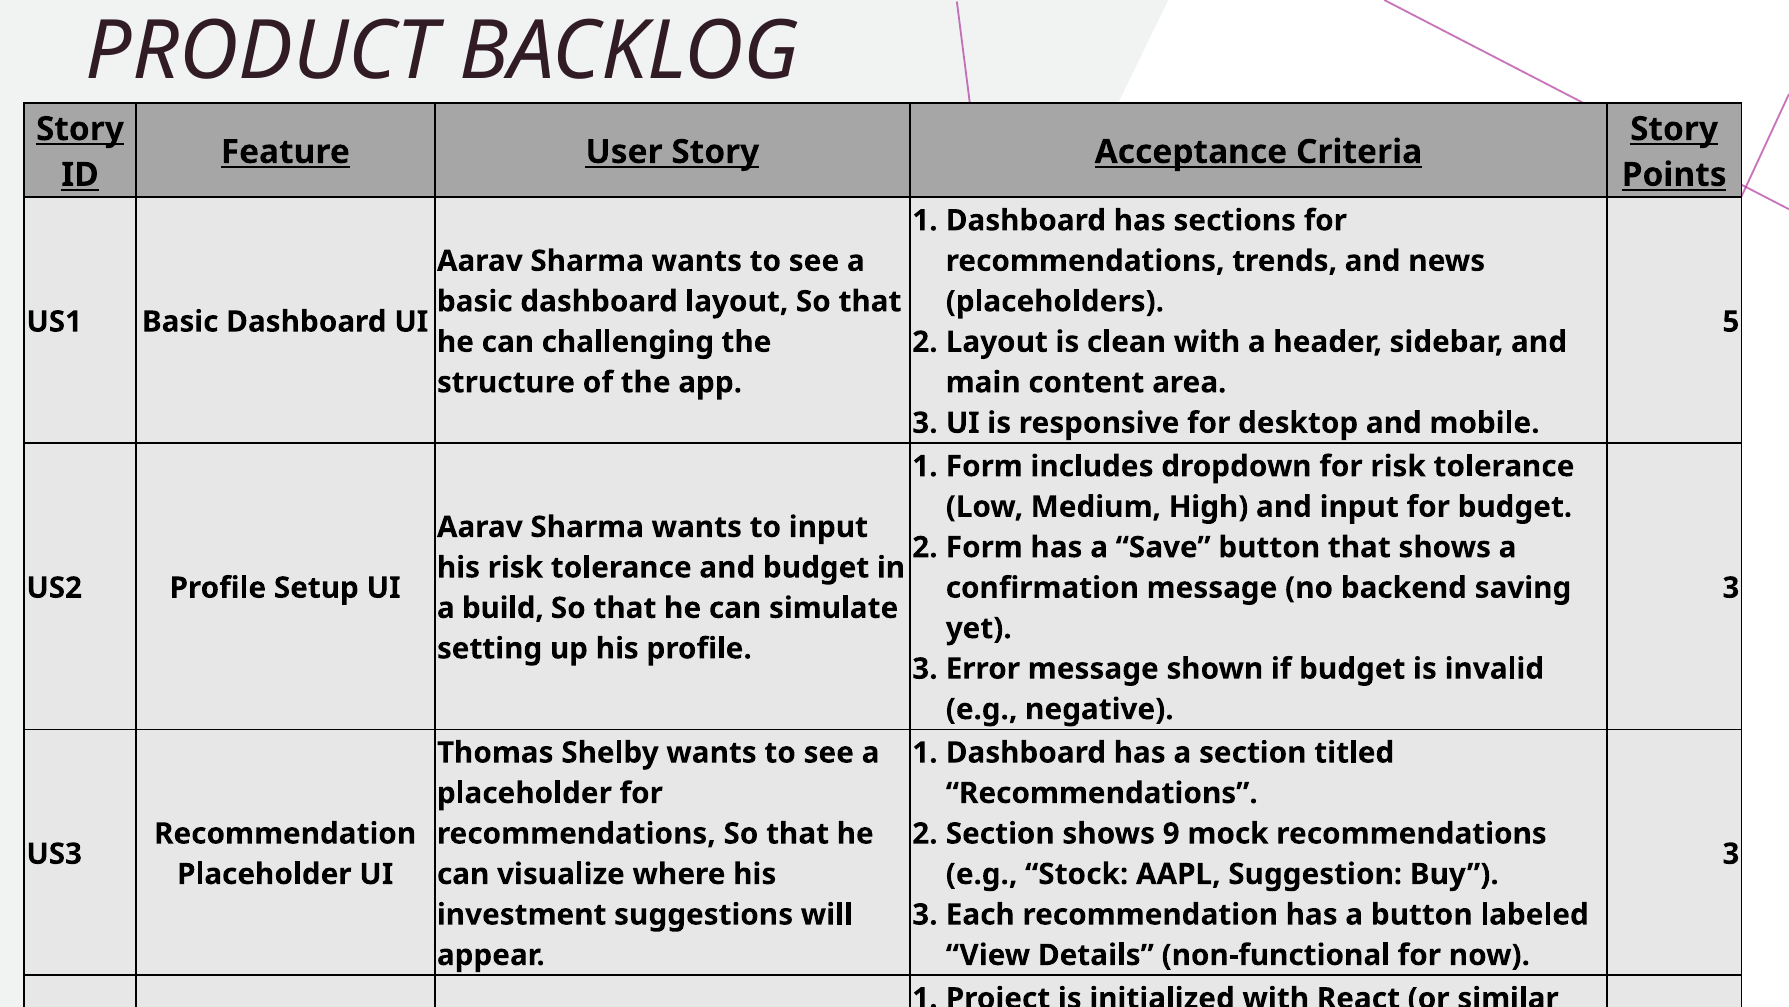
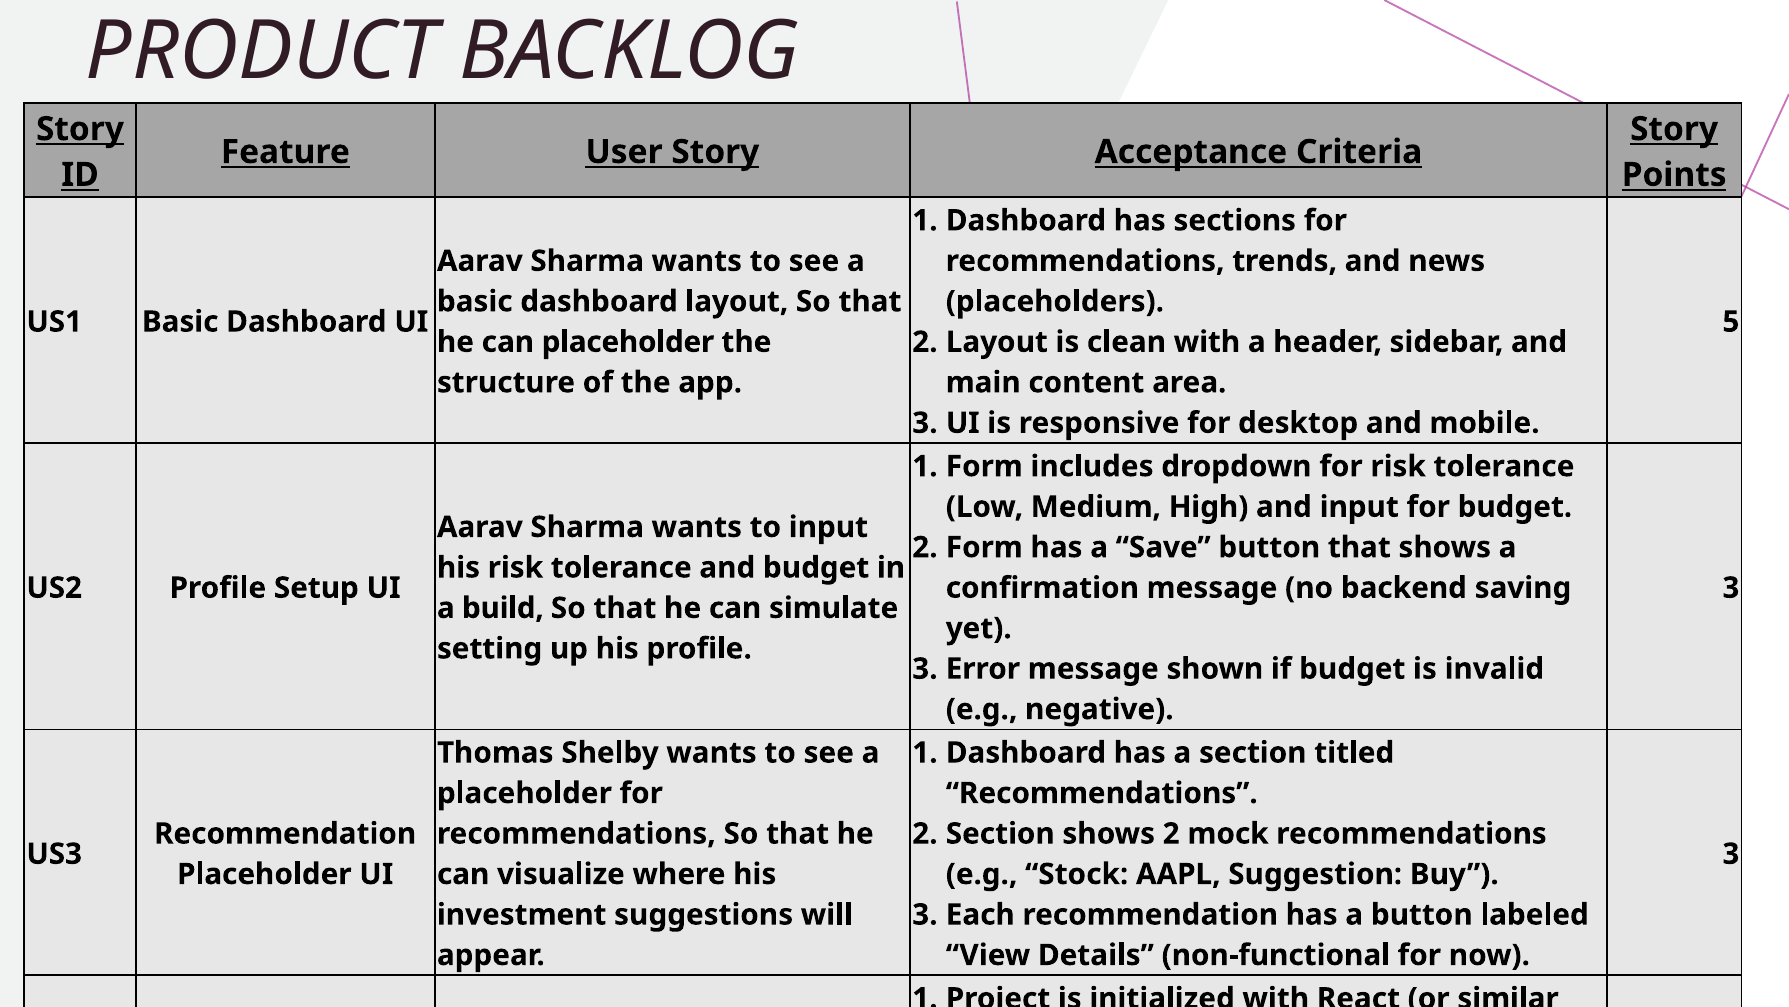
can challenging: challenging -> placeholder
shows 9: 9 -> 2
